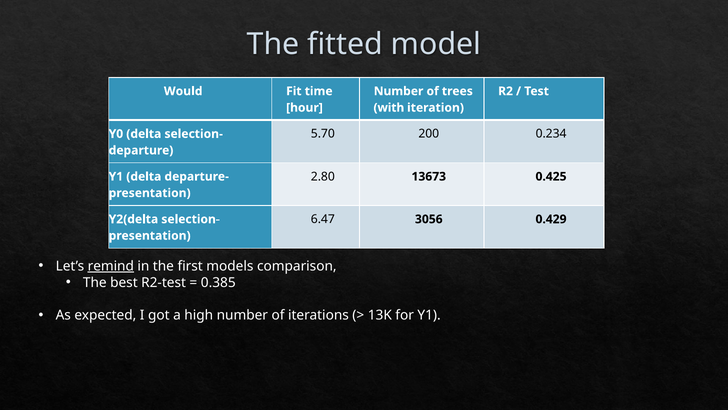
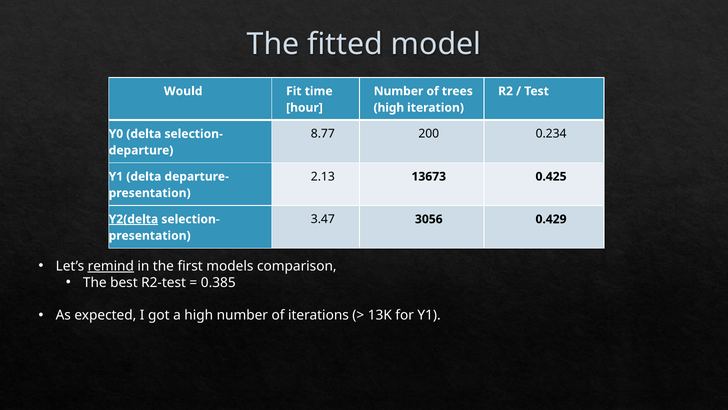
with at (389, 108): with -> high
5.70: 5.70 -> 8.77
2.80: 2.80 -> 2.13
6.47: 6.47 -> 3.47
Y2(delta underline: none -> present
